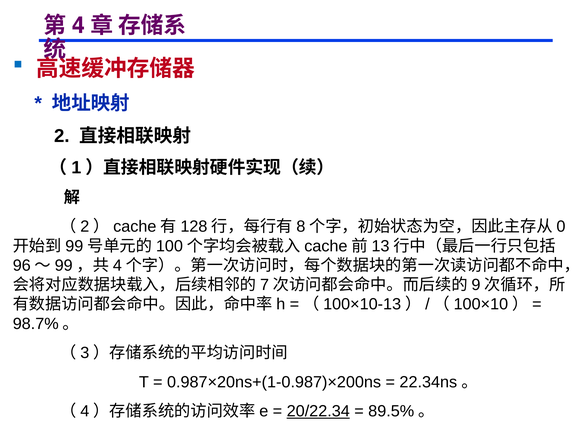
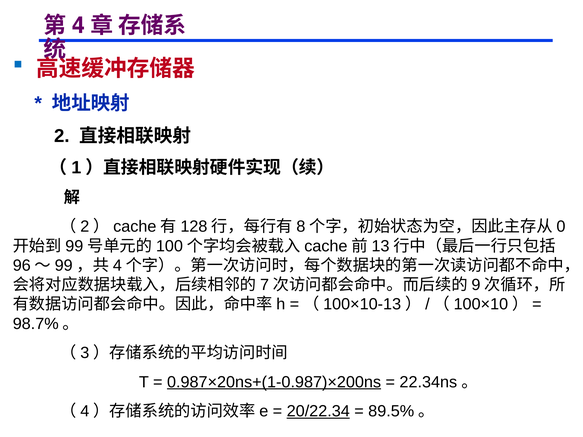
0.987×20ns+(1-0.987)×200ns underline: none -> present
